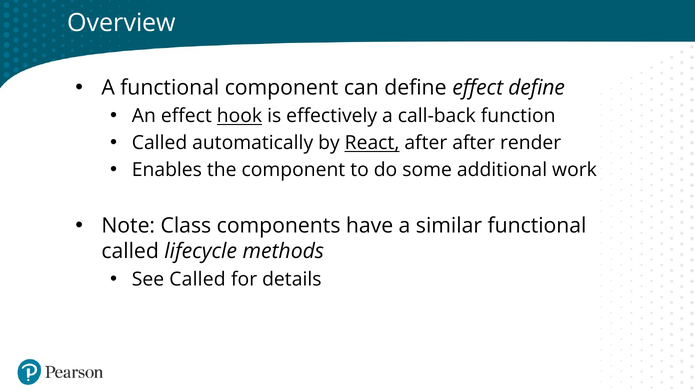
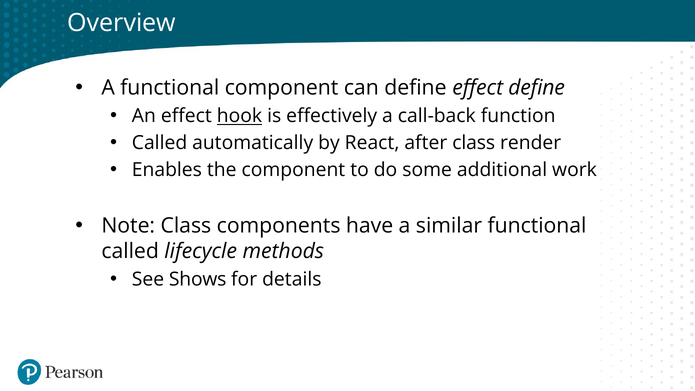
React underline: present -> none
after after: after -> class
See Called: Called -> Shows
